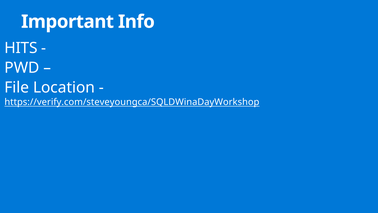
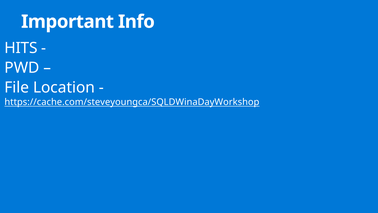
https://verify.com/steveyoungca/SQLDWinaDayWorkshop: https://verify.com/steveyoungca/SQLDWinaDayWorkshop -> https://cache.com/steveyoungca/SQLDWinaDayWorkshop
